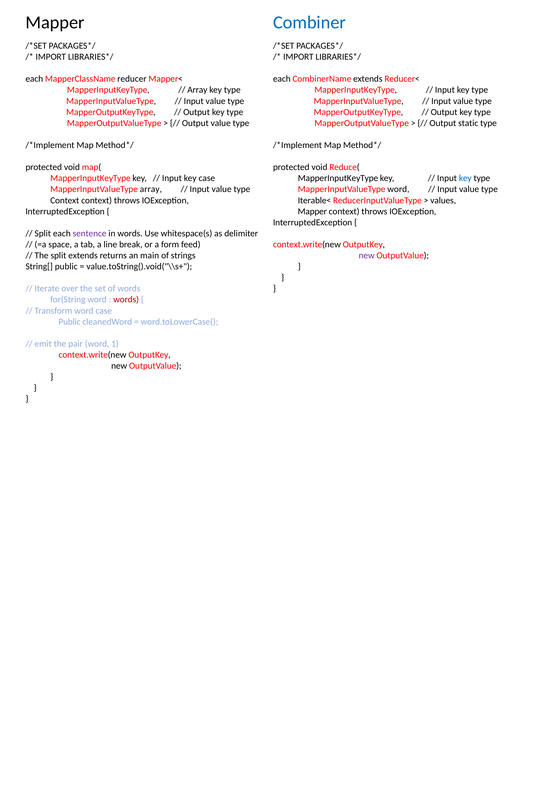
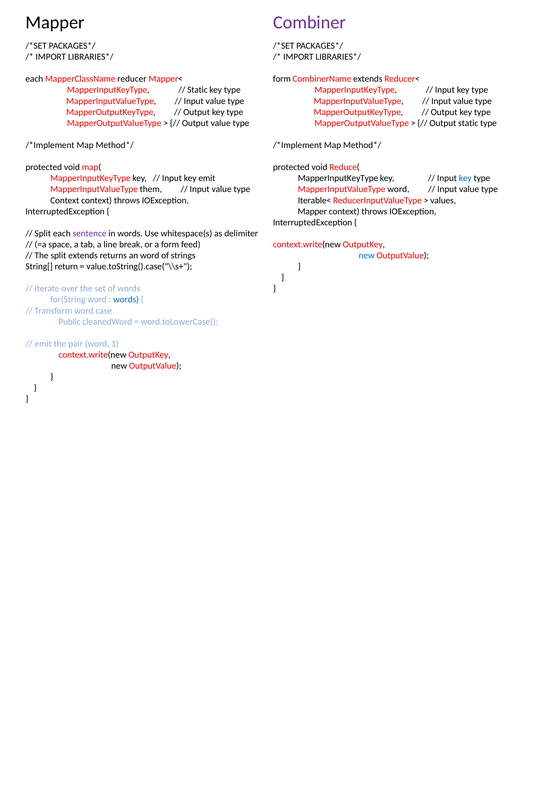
Combiner colour: blue -> purple
each at (282, 79): each -> form
Array at (197, 90): Array -> Static
key case: case -> emit
MapperInputValueType array: array -> them
an main: main -> word
new at (367, 255) colour: purple -> blue
String[ public: public -> return
value.toString().void("\\s+: value.toString().void("\\s+ -> value.toString().case("\\s+
words at (126, 299) colour: red -> blue
